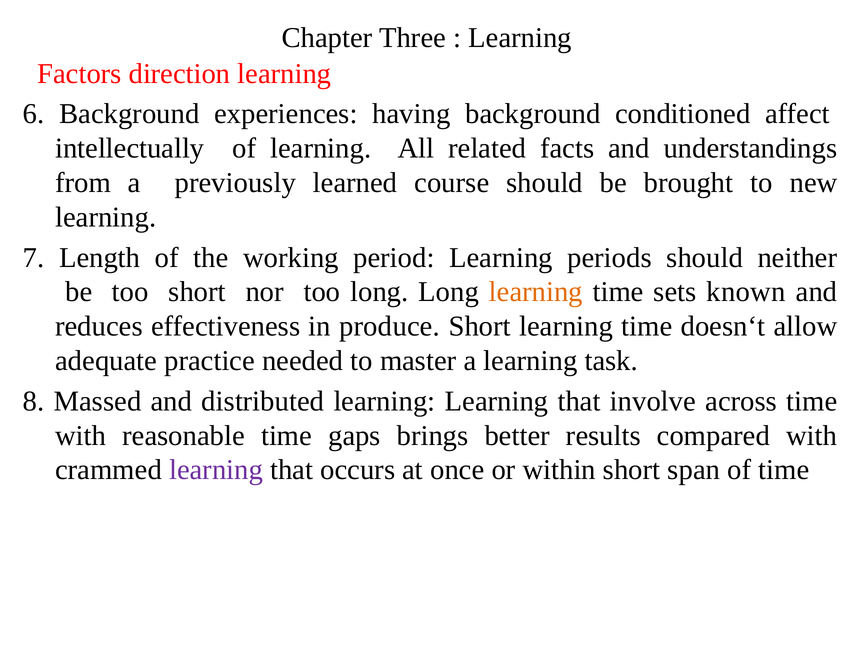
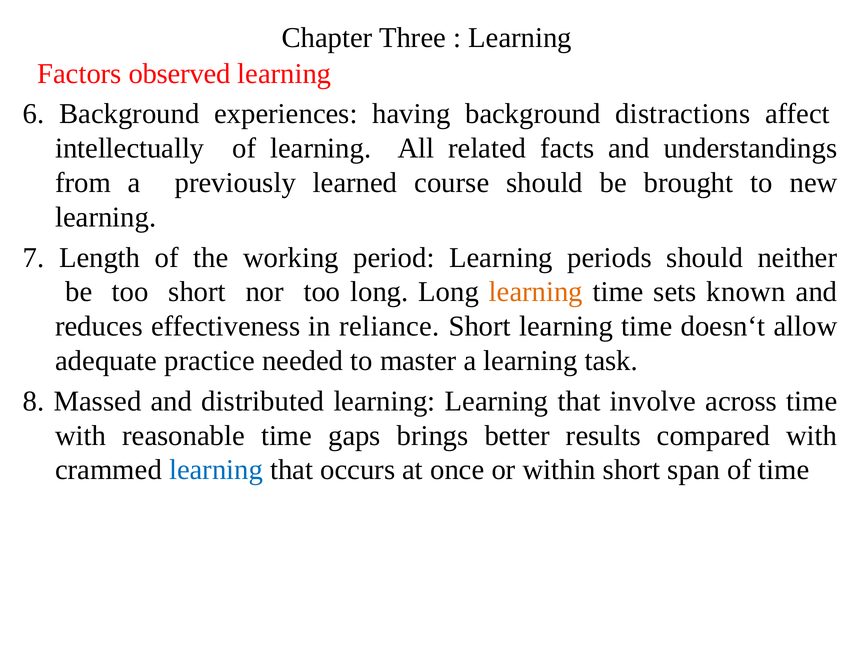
direction: direction -> observed
conditioned: conditioned -> distractions
produce: produce -> reliance
learning at (216, 470) colour: purple -> blue
